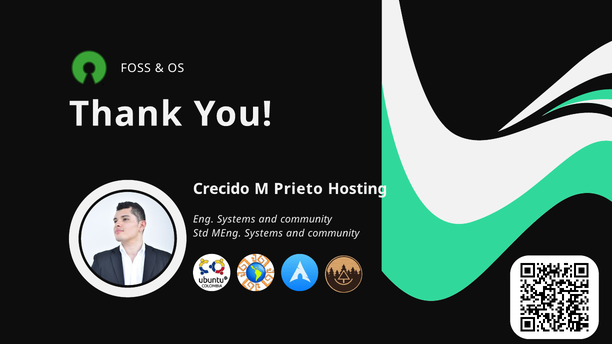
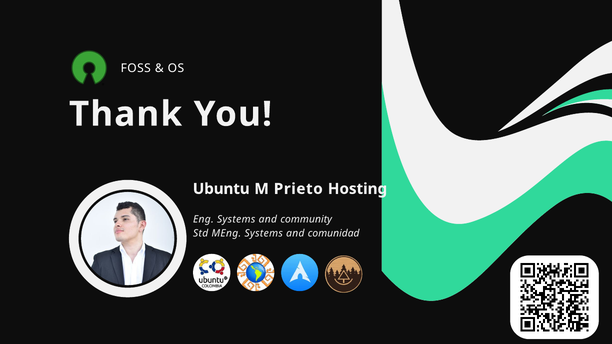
Crecido: Crecido -> Ubuntu
MEng Systems and community: community -> comunidad
